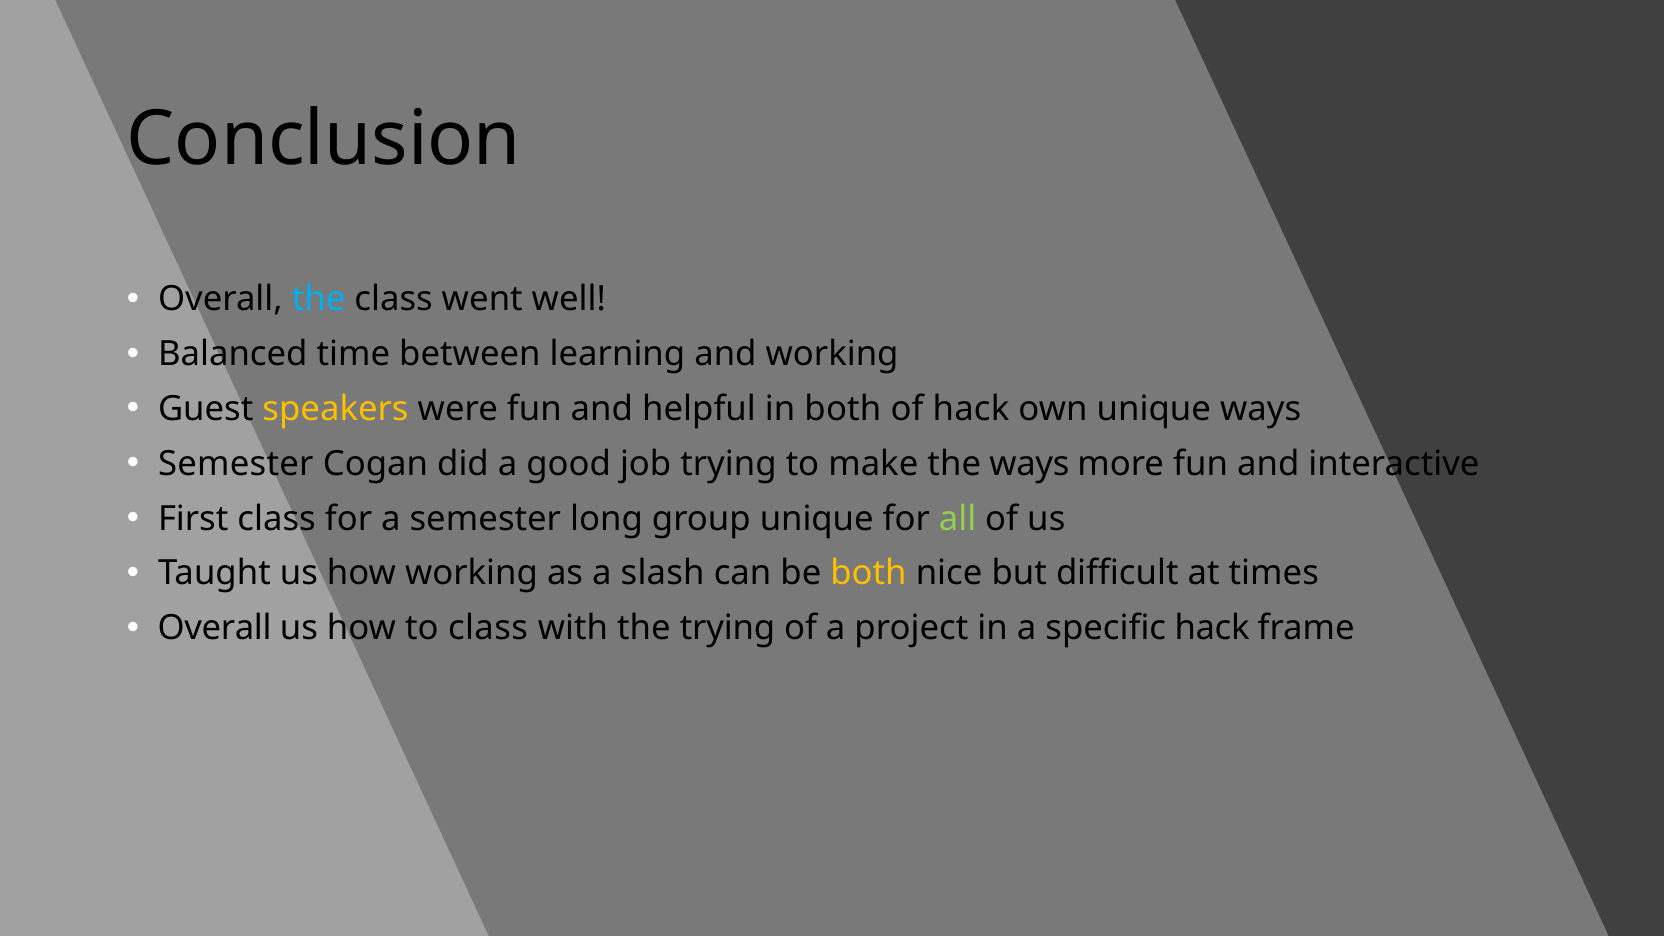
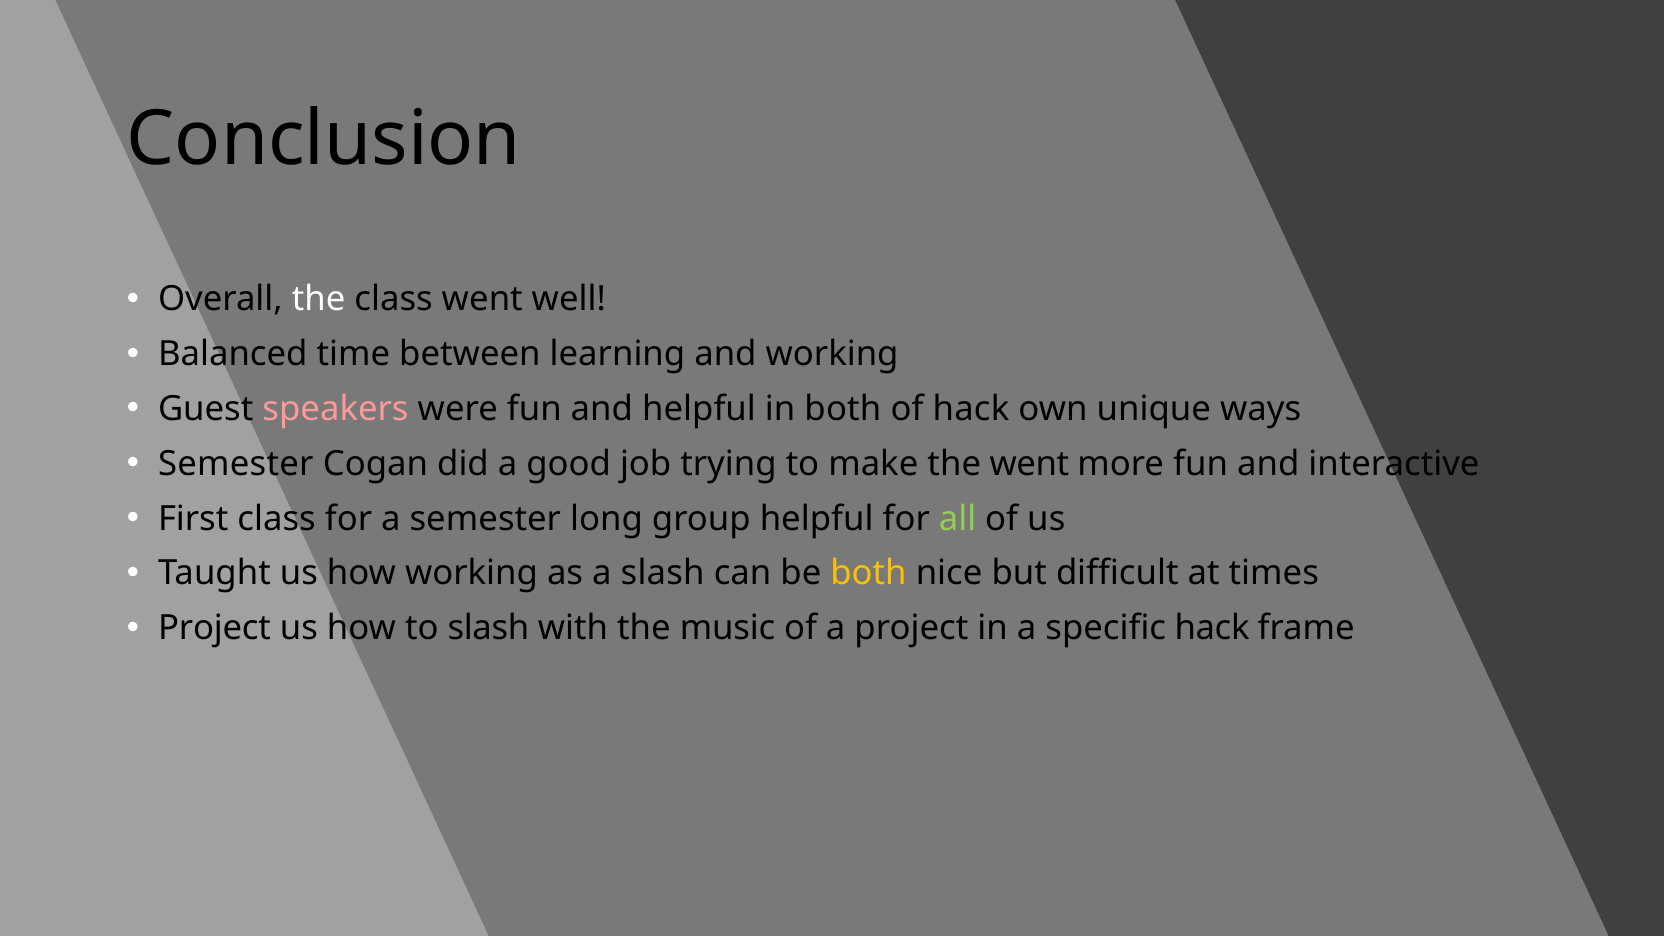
the at (319, 299) colour: light blue -> white
speakers colour: yellow -> pink
the ways: ways -> went
group unique: unique -> helpful
Overall at (215, 628): Overall -> Project
to class: class -> slash
the trying: trying -> music
